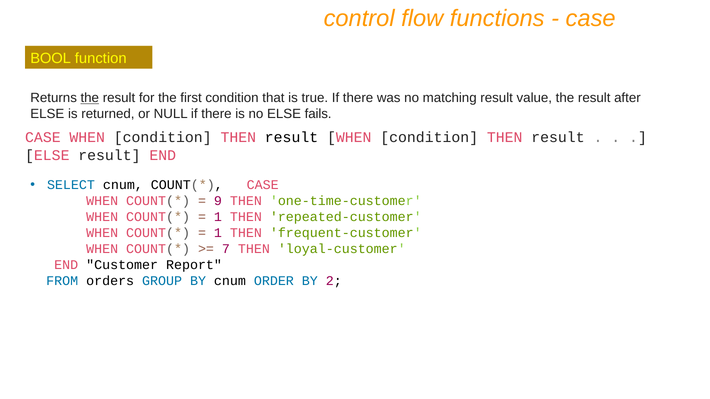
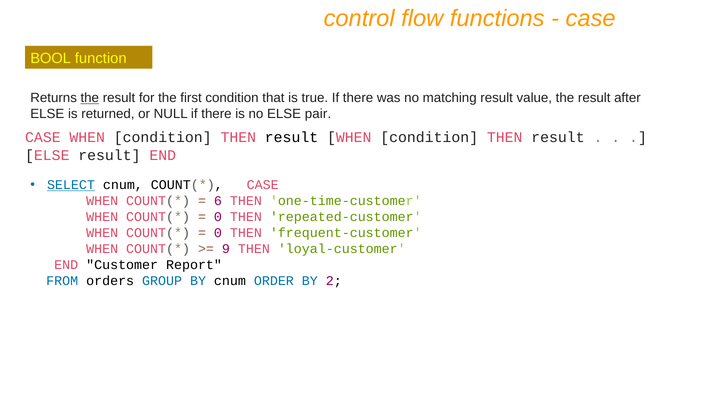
fails: fails -> pair
SELECT underline: none -> present
9: 9 -> 6
1 at (218, 217): 1 -> 0
1 at (218, 233): 1 -> 0
7: 7 -> 9
